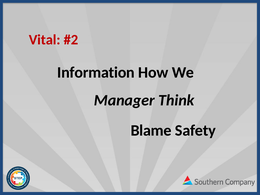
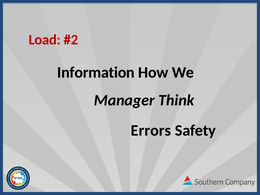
Vital: Vital -> Load
Blame: Blame -> Errors
